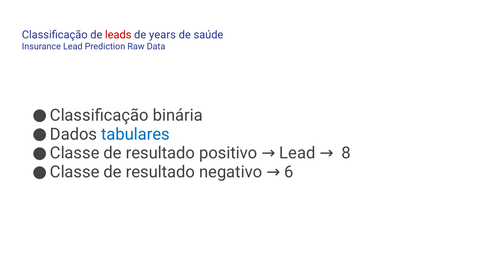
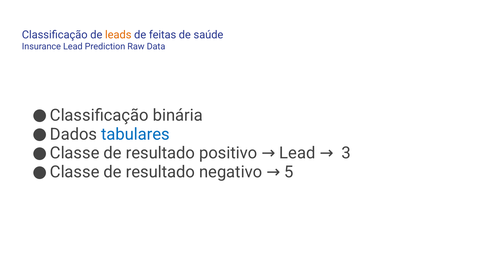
leads colour: red -> orange
years: years -> feitas
8: 8 -> 3
6: 6 -> 5
